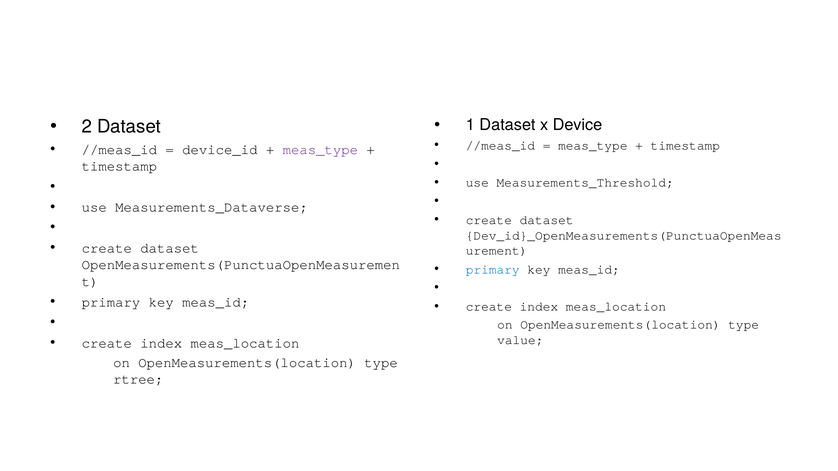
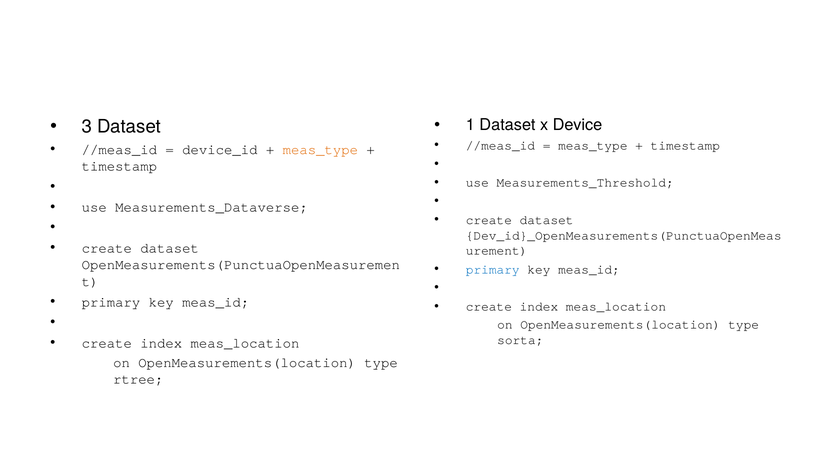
2: 2 -> 3
meas_type at (320, 150) colour: purple -> orange
value: value -> sorta
